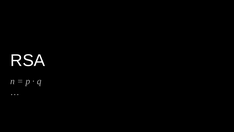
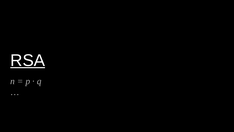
RSA underline: none -> present
